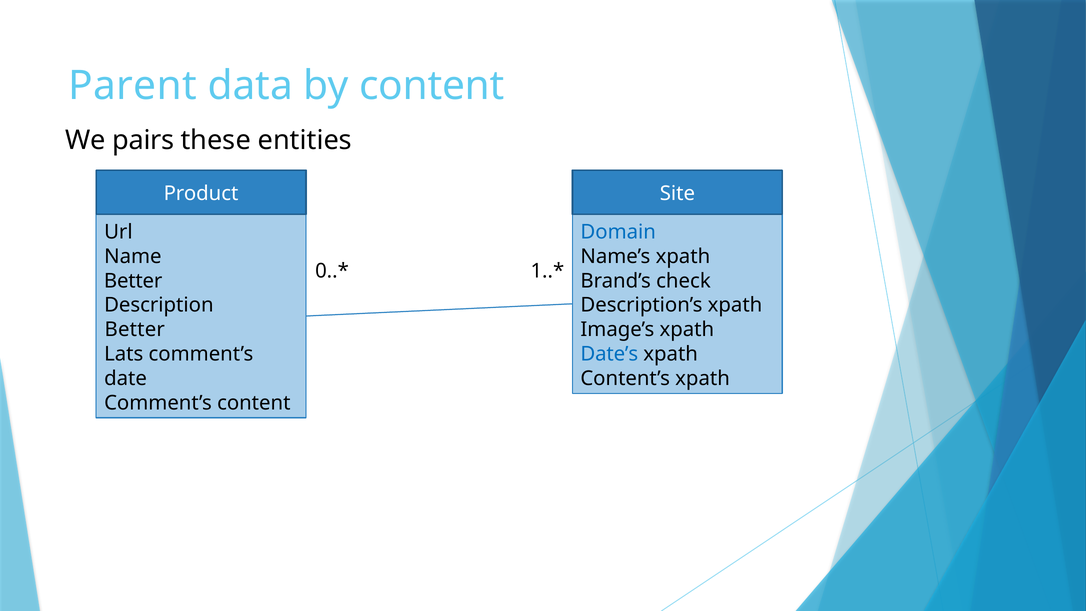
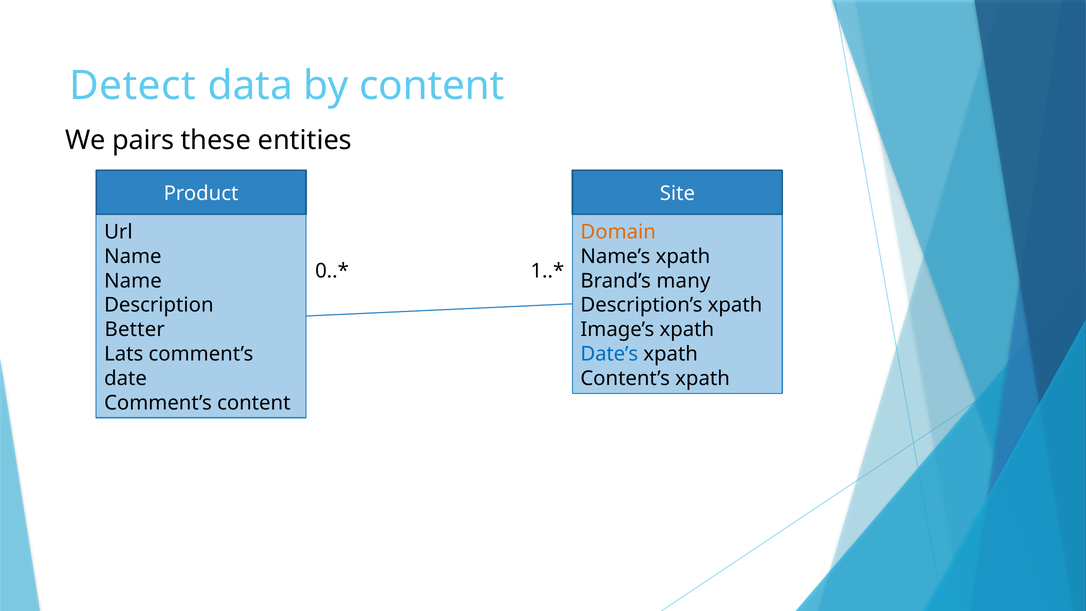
Parent: Parent -> Detect
Domain colour: blue -> orange
Better at (133, 281): Better -> Name
check: check -> many
